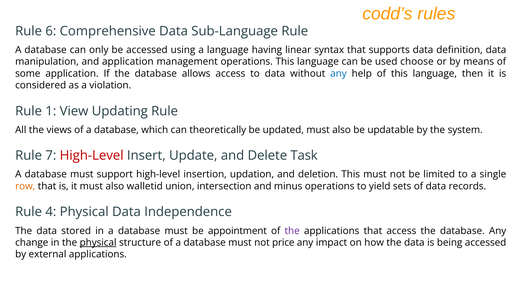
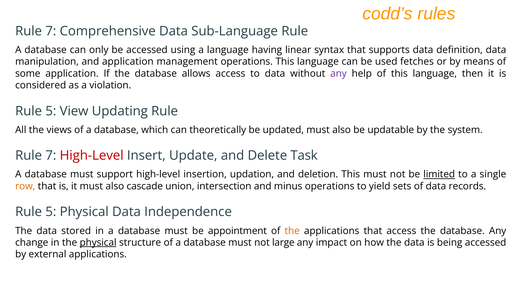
6 at (51, 31): 6 -> 7
choose: choose -> fetches
any at (339, 74) colour: blue -> purple
1 at (51, 111): 1 -> 5
limited underline: none -> present
walletid: walletid -> cascade
4 at (51, 212): 4 -> 5
the at (292, 231) colour: purple -> orange
price: price -> large
